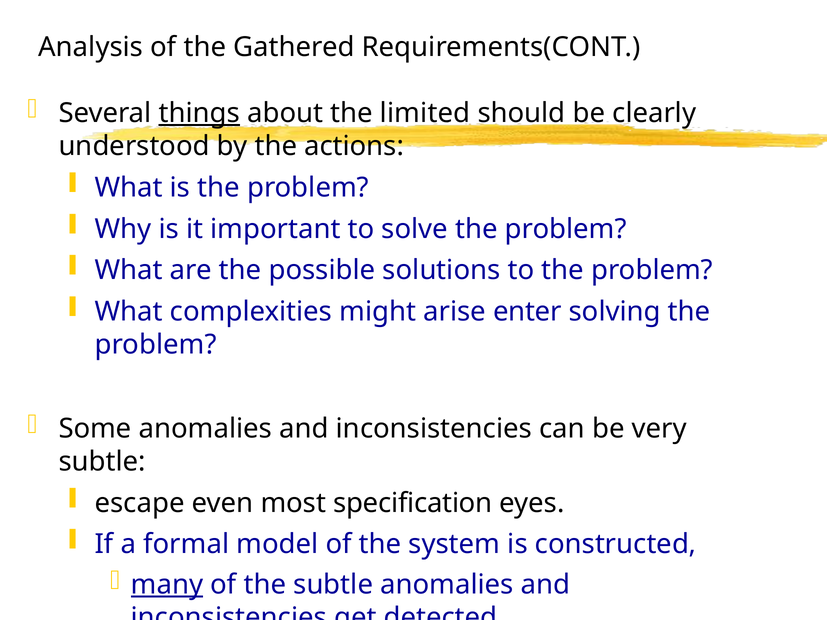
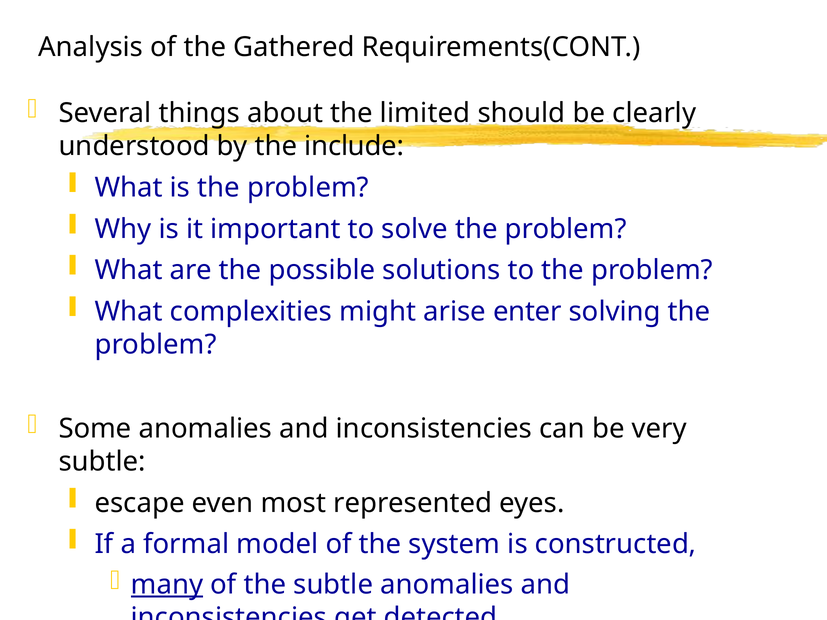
things underline: present -> none
actions: actions -> include
specification: specification -> represented
